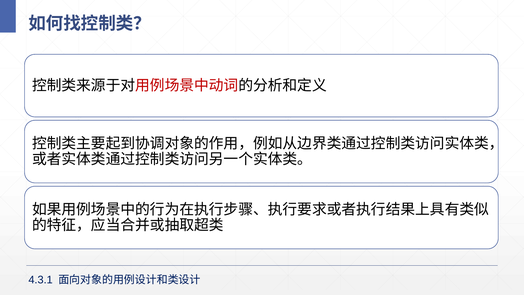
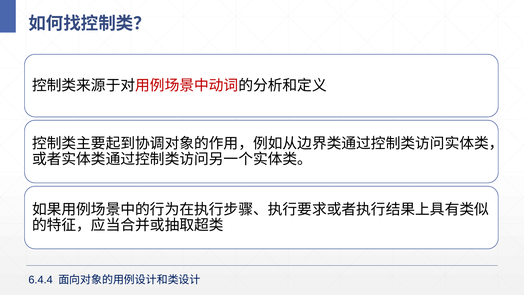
4.3.1: 4.3.1 -> 6.4.4
